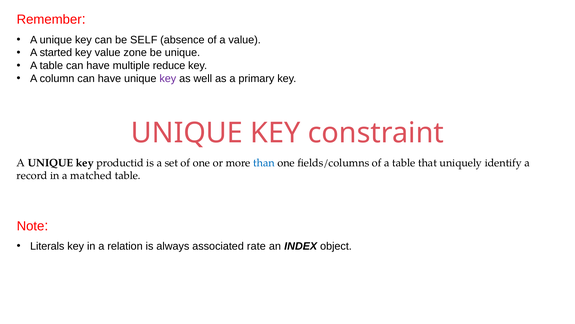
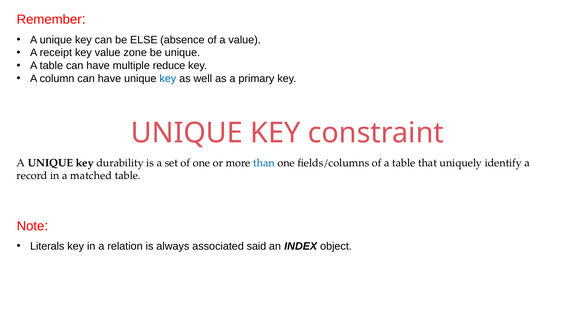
SELF: SELF -> ELSE
started: started -> receipt
key at (168, 79) colour: purple -> blue
productid: productid -> durability
rate: rate -> said
